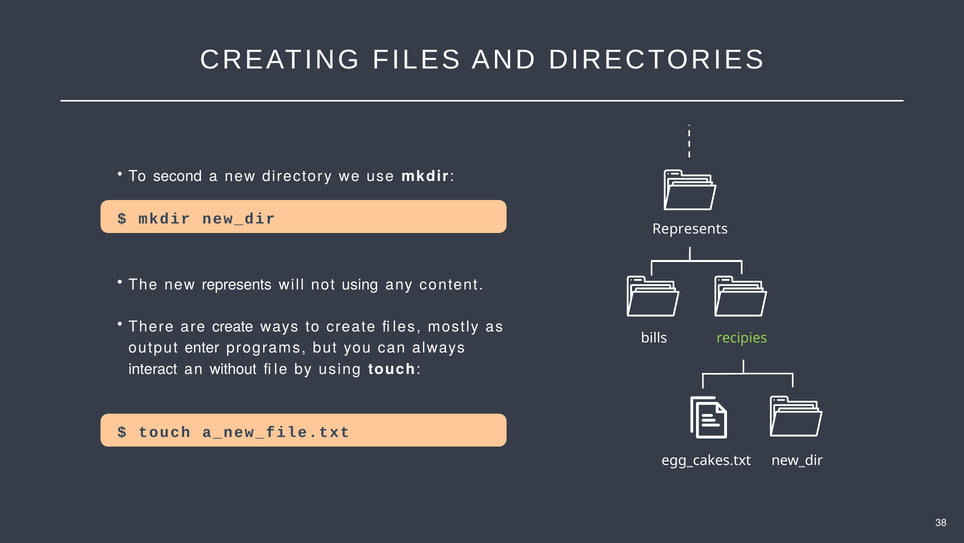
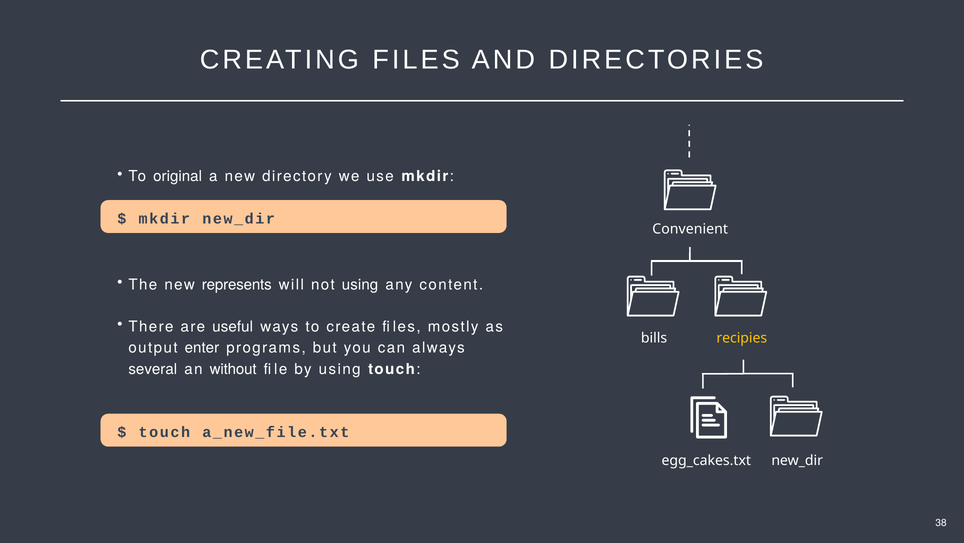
second: second -> original
Represents at (690, 229): Represents -> Convenient
are create: create -> useful
recipies colour: light green -> yellow
interact: interact -> several
